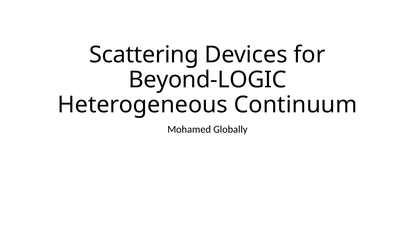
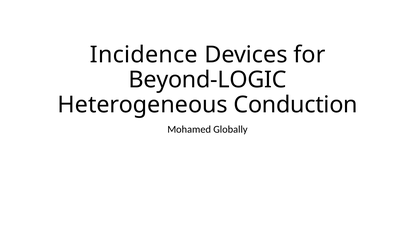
Scattering: Scattering -> Incidence
Continuum: Continuum -> Conduction
